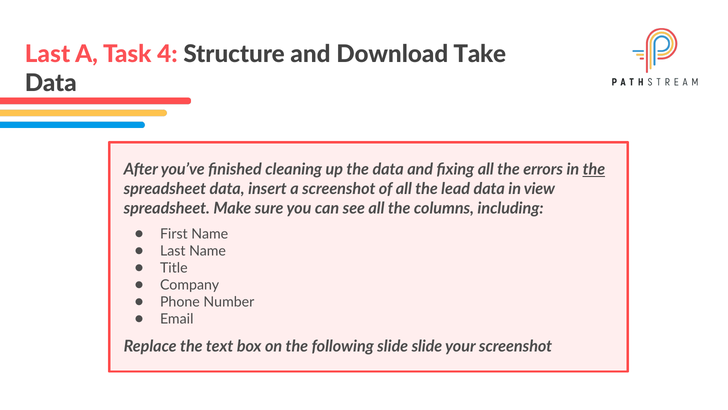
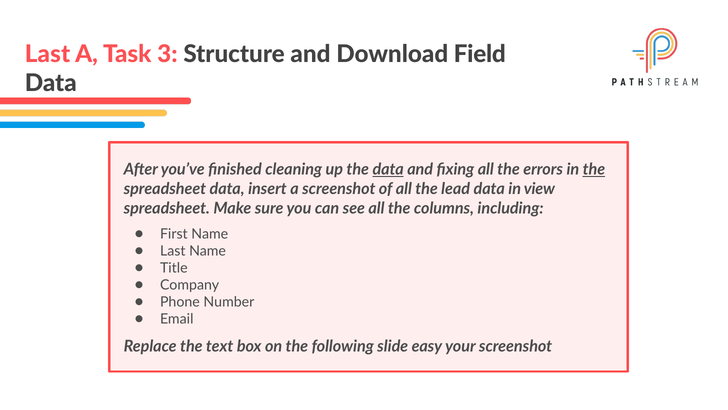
4: 4 -> 3
Take: Take -> Field
data at (388, 169) underline: none -> present
slide slide: slide -> easy
